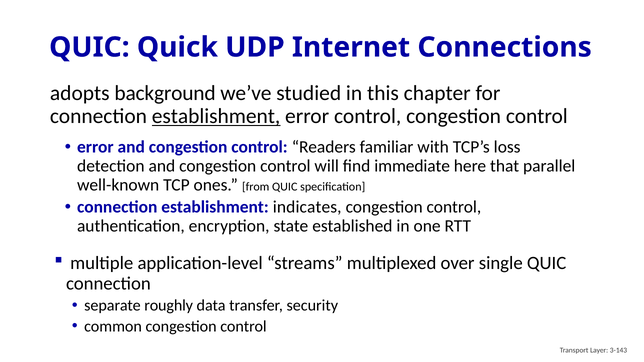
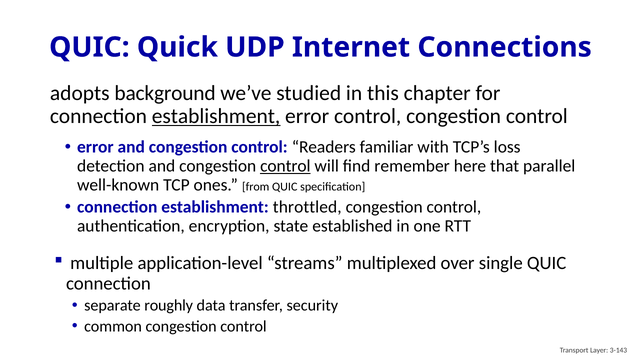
control at (285, 166) underline: none -> present
immediate: immediate -> remember
indicates: indicates -> throttled
